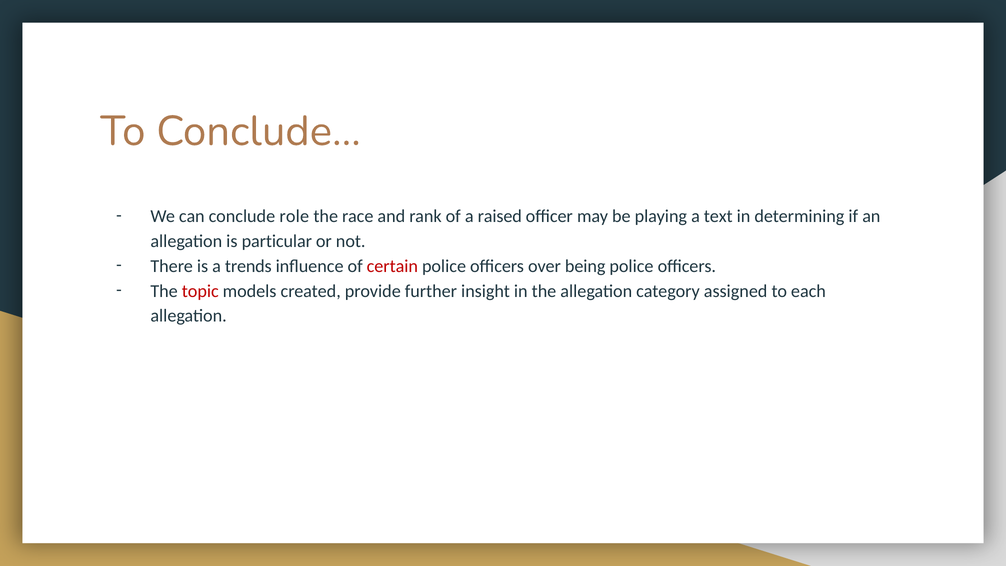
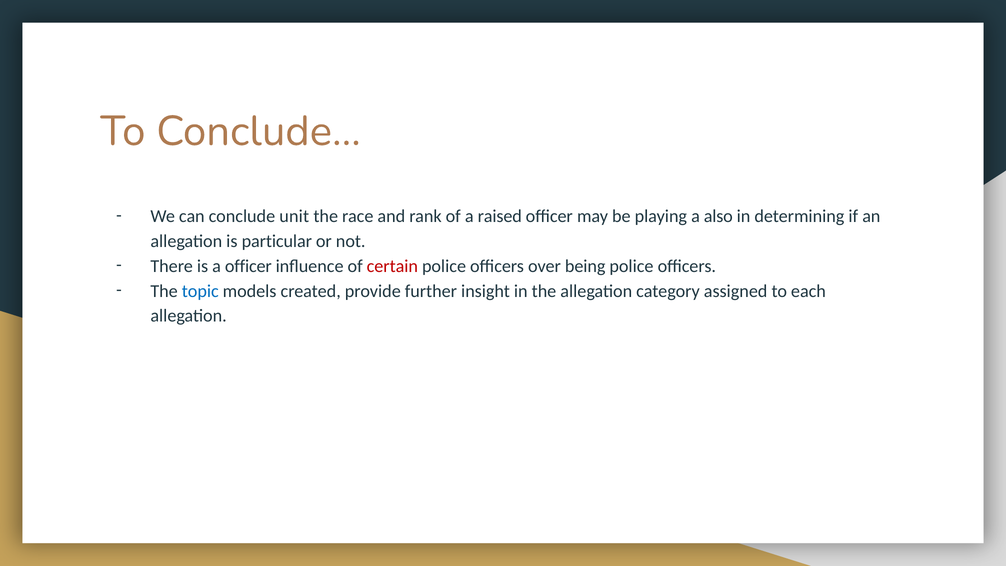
role: role -> unit
text: text -> also
a trends: trends -> officer
topic colour: red -> blue
